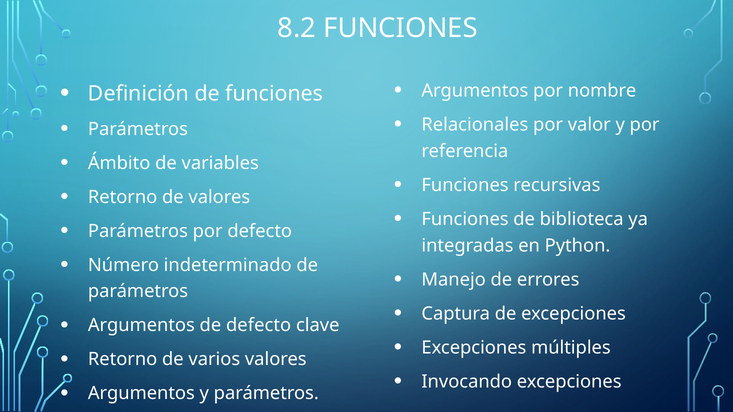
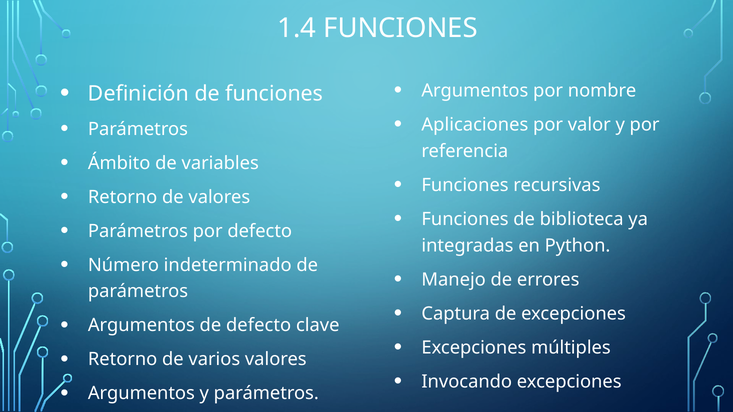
8.2: 8.2 -> 1.4
Relacionales: Relacionales -> Aplicaciones
